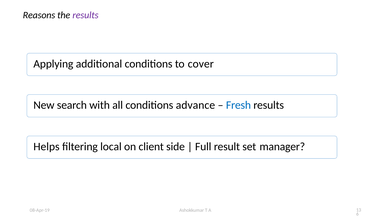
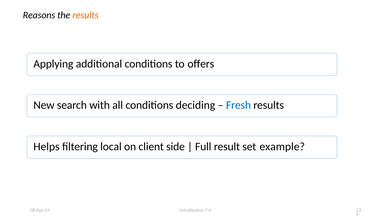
results at (85, 15) colour: purple -> orange
cover: cover -> offers
advance: advance -> deciding
manager: manager -> example
